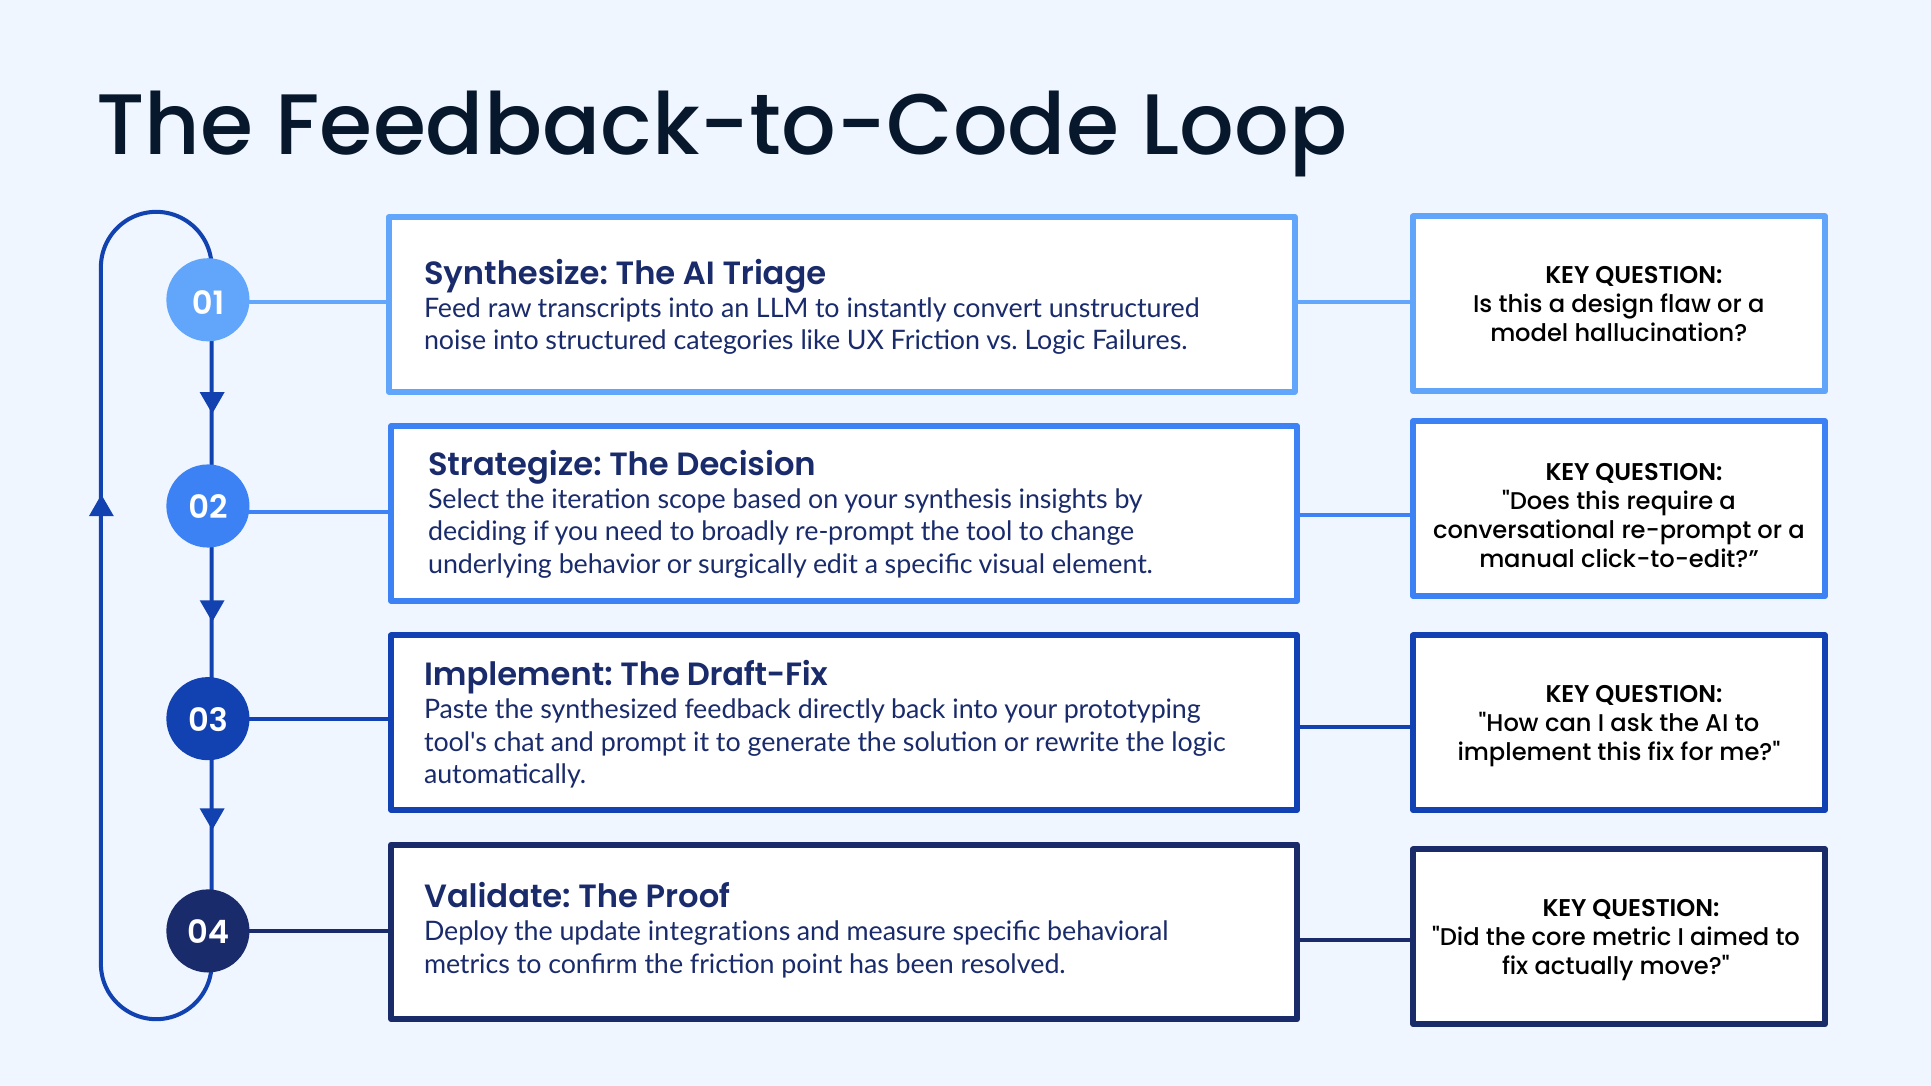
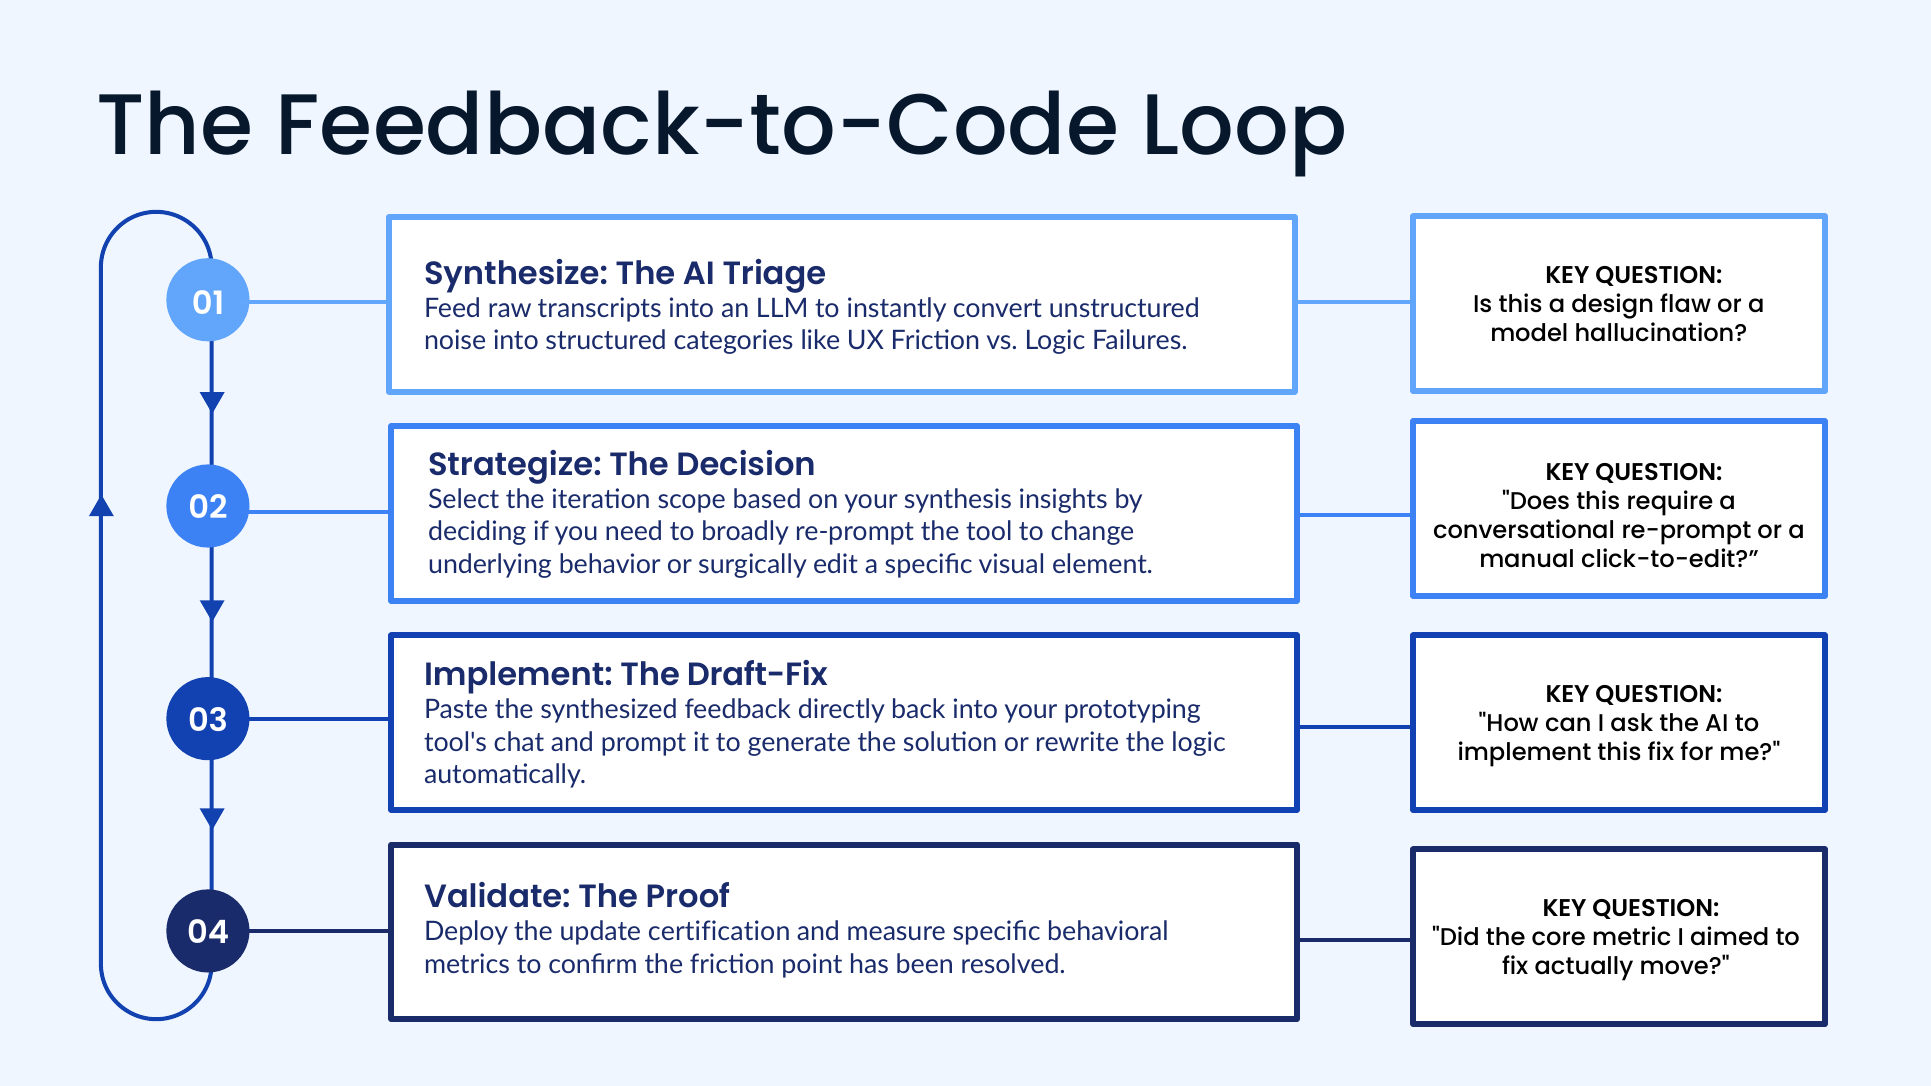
integrations: integrations -> certification
